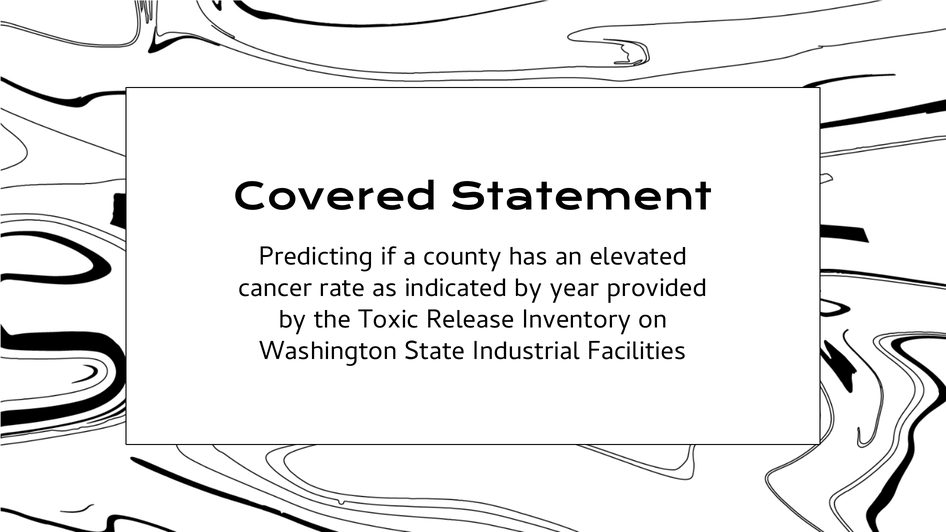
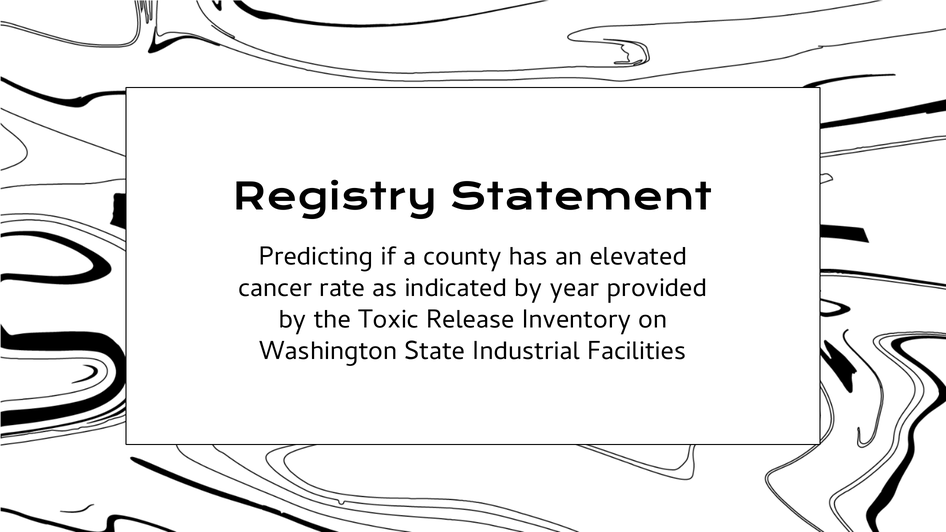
Covered: Covered -> Registry
